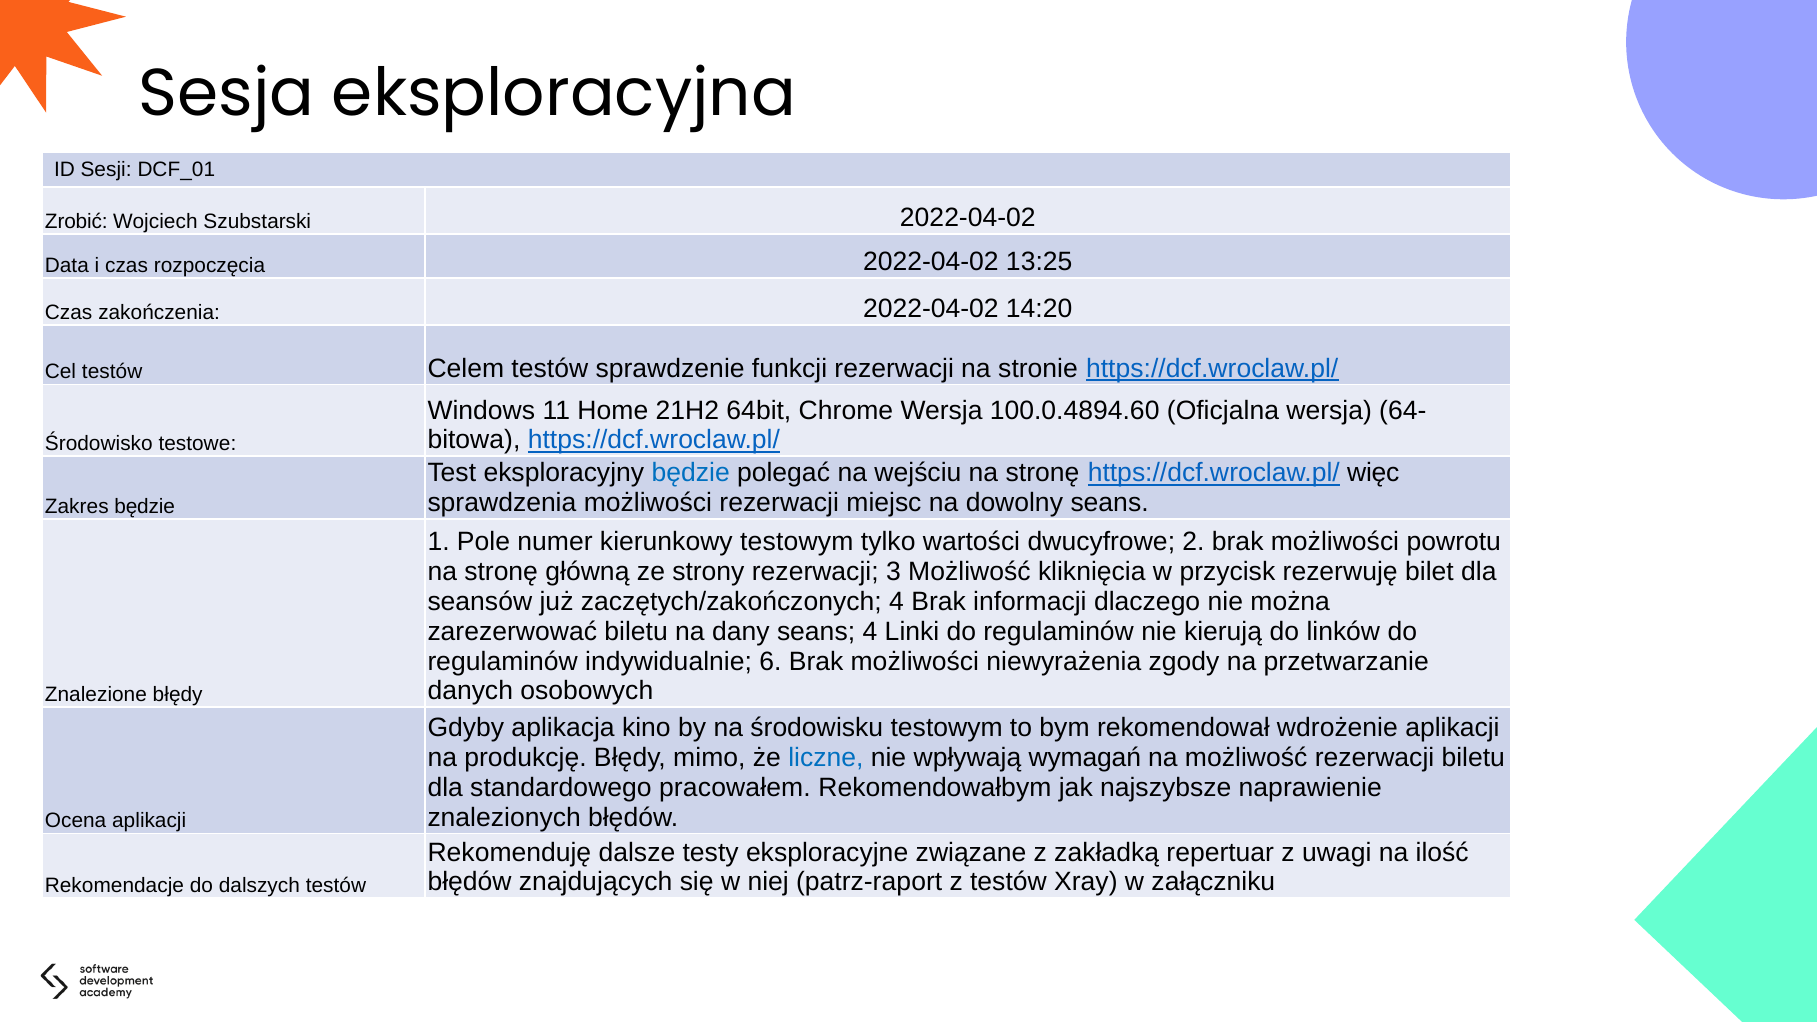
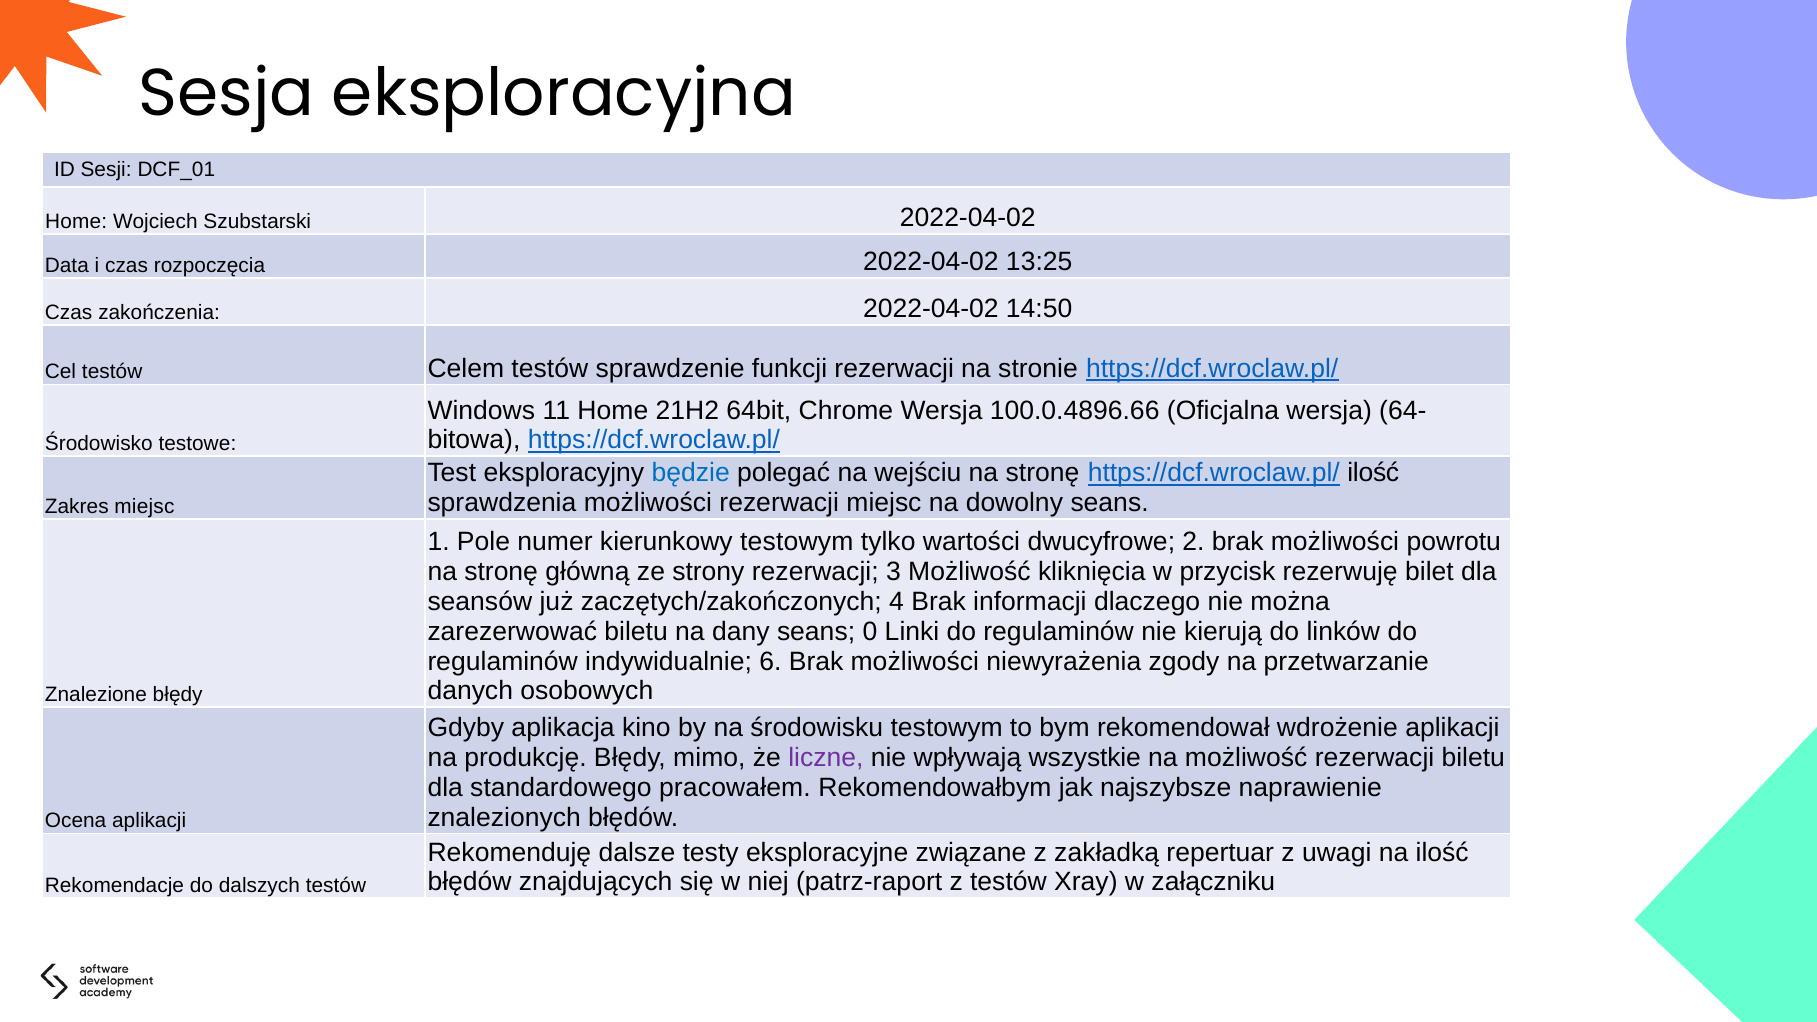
Zrobić at (76, 221): Zrobić -> Home
14:20: 14:20 -> 14:50
100.0.4894.60: 100.0.4894.60 -> 100.0.4896.66
https://dcf.wroclaw.pl/ więc: więc -> ilość
Zakres będzie: będzie -> miejsc
seans 4: 4 -> 0
liczne colour: blue -> purple
wymagań: wymagań -> wszystkie
